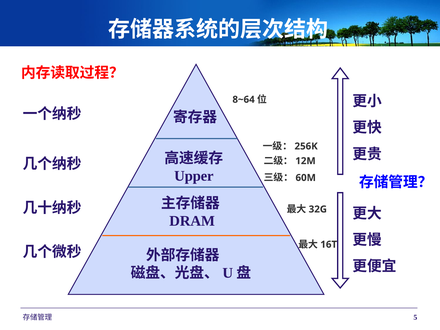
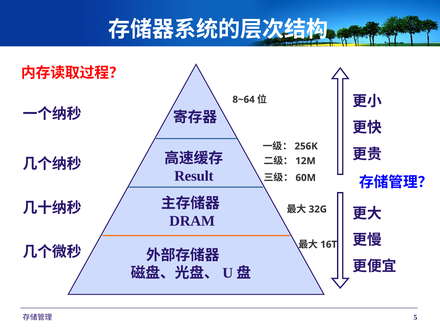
Upper: Upper -> Result
